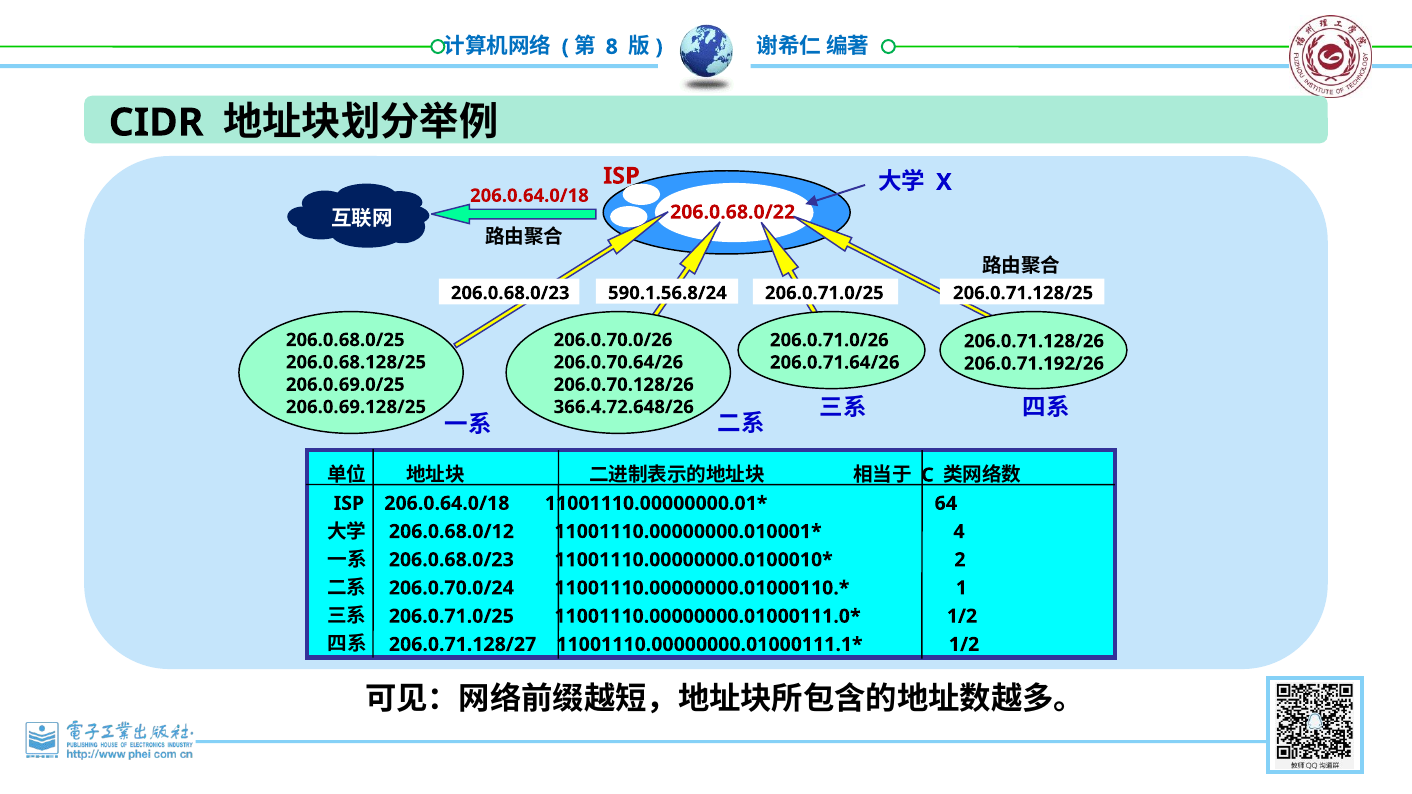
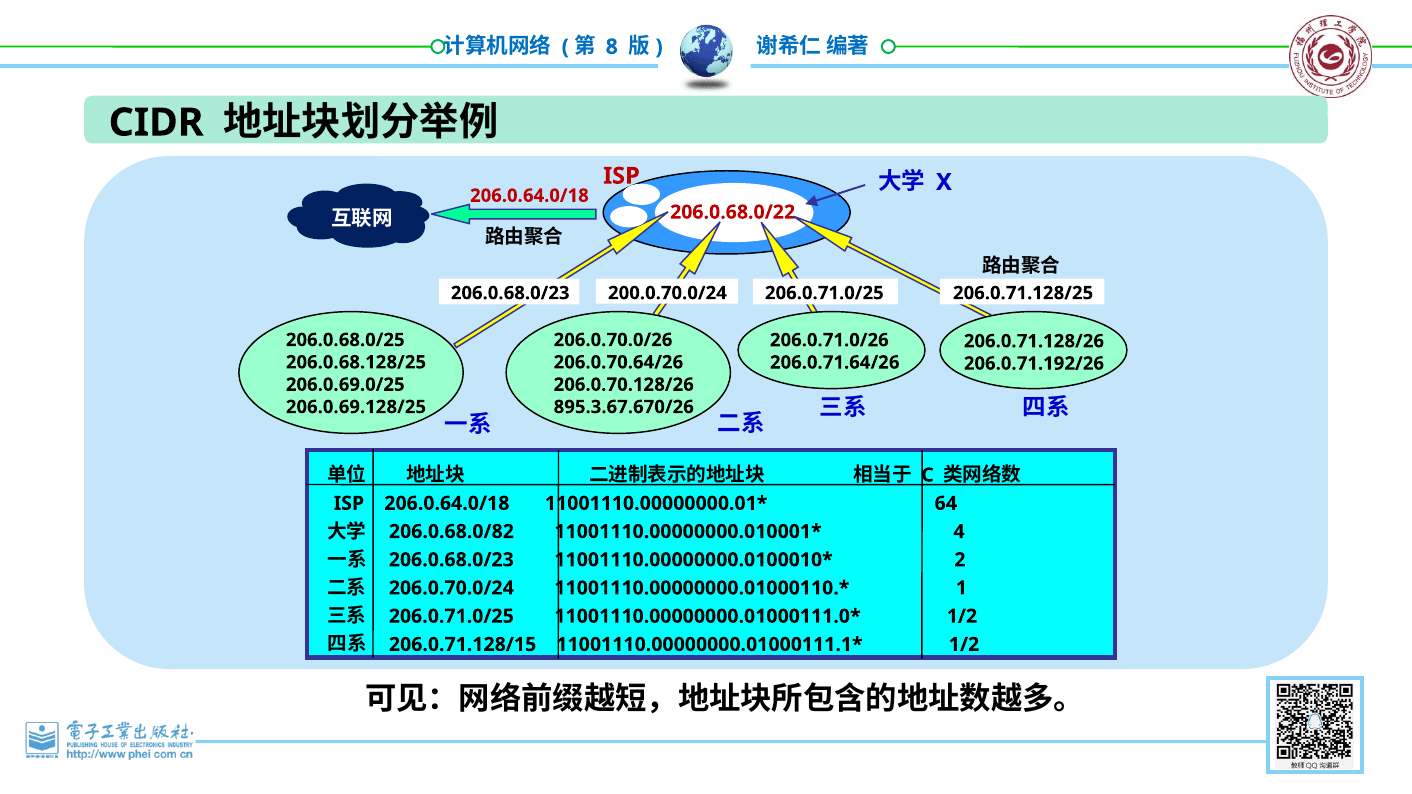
590.1.56.8/24: 590.1.56.8/24 -> 200.0.70.0/24
366.4.72.648/26: 366.4.72.648/26 -> 895.3.67.670/26
206.0.68.0/12: 206.0.68.0/12 -> 206.0.68.0/82
206.0.71.128/27: 206.0.71.128/27 -> 206.0.71.128/15
